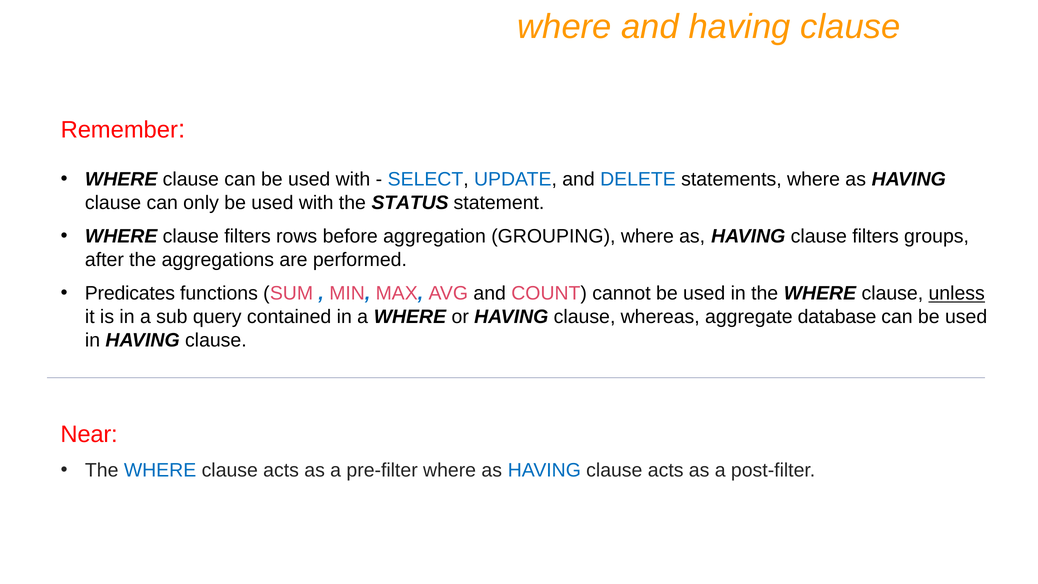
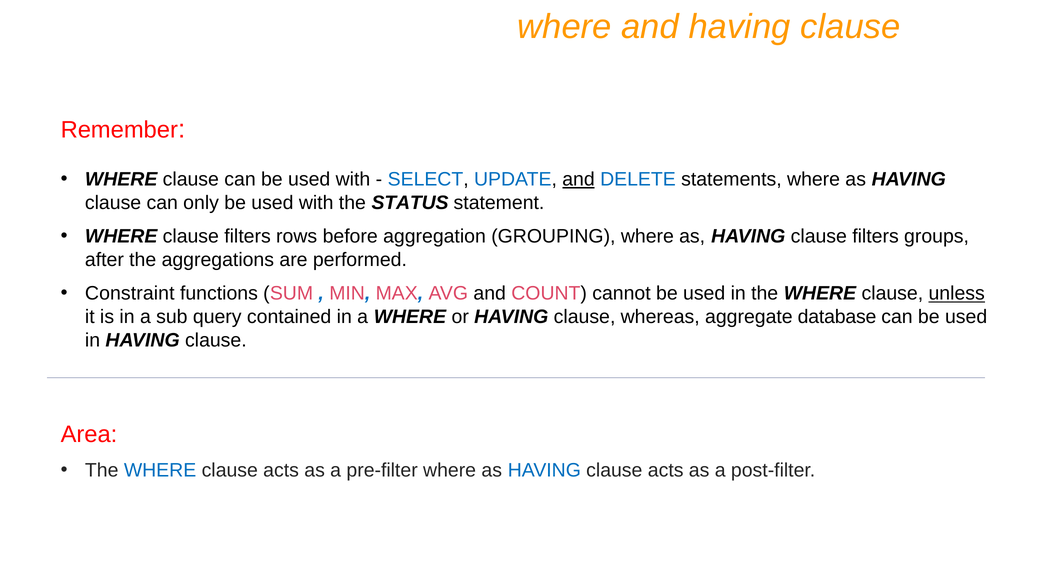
and at (579, 179) underline: none -> present
Predicates: Predicates -> Constraint
Near: Near -> Area
